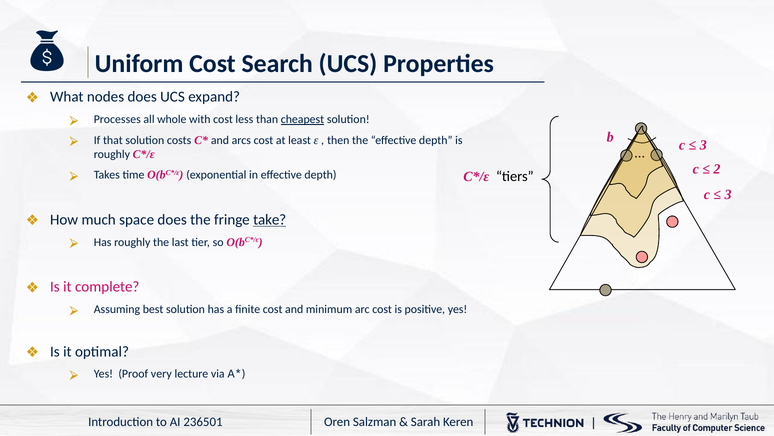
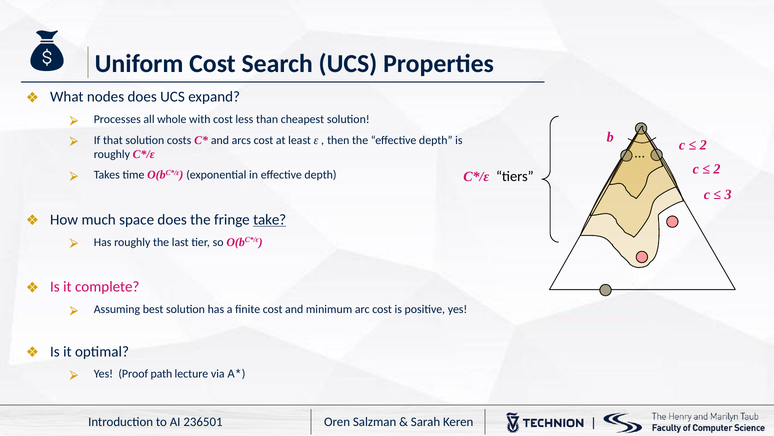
cheapest underline: present -> none
3 at (703, 145): 3 -> 2
very: very -> path
